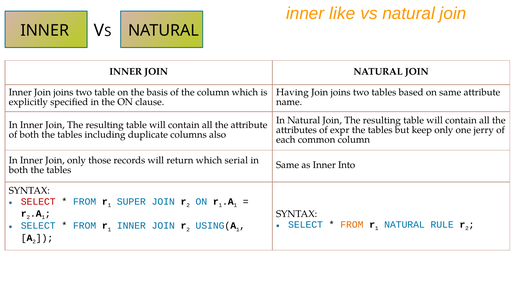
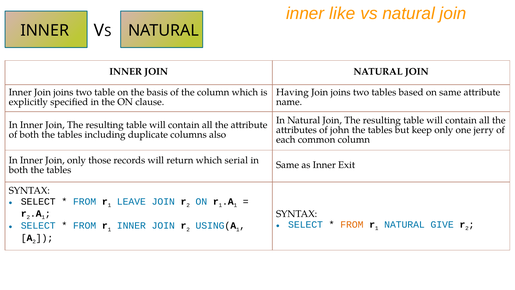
expr: expr -> john
Into: Into -> Exit
SELECT at (38, 201) colour: red -> black
SUPER: SUPER -> LEAVE
RULE: RULE -> GIVE
